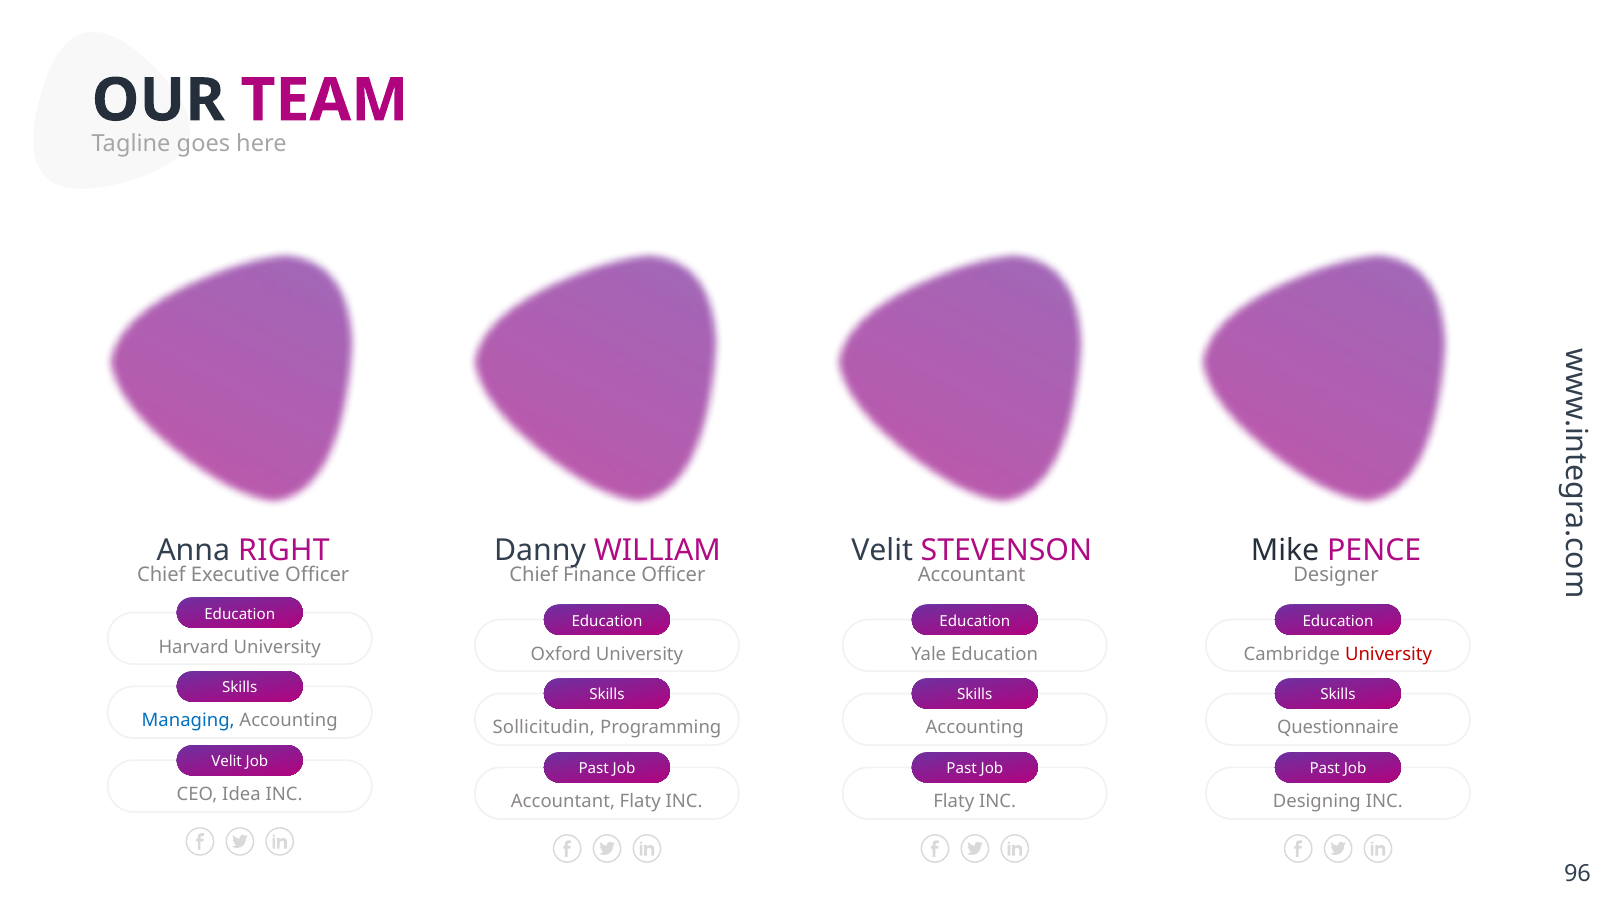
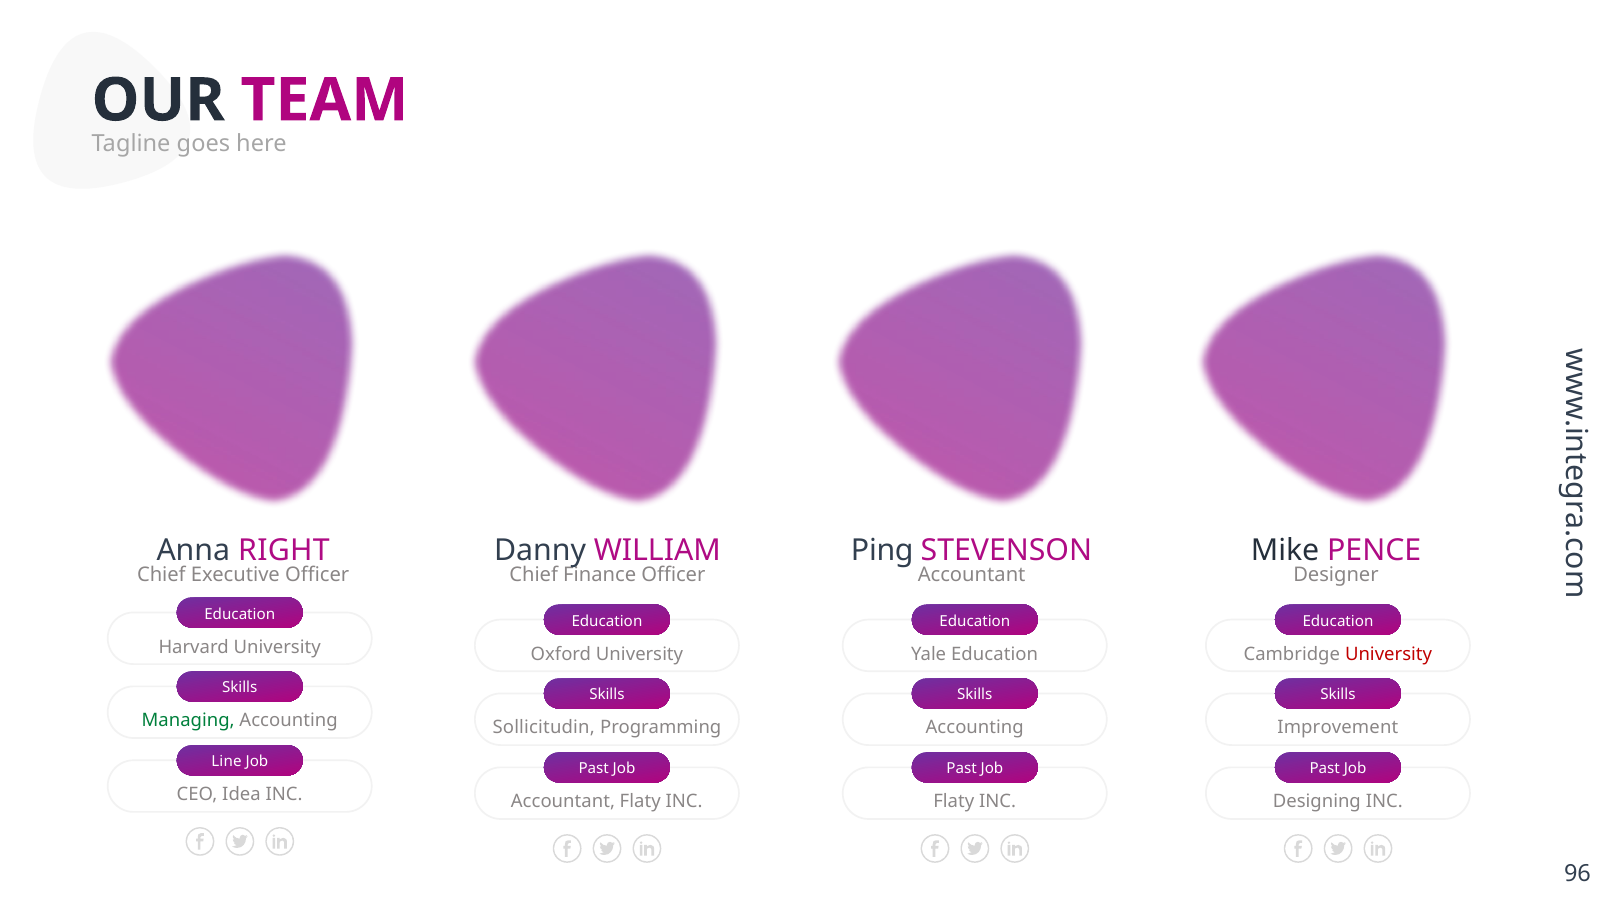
Velit at (882, 551): Velit -> Ping
Managing colour: blue -> green
Questionnaire: Questionnaire -> Improvement
Velit at (227, 761): Velit -> Line
